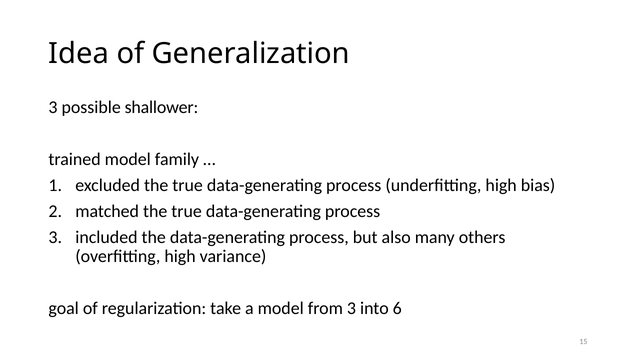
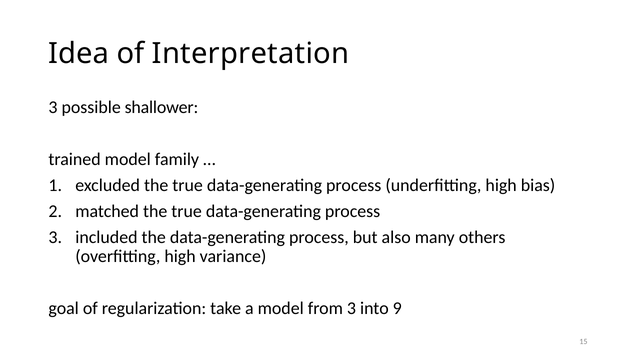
Generalization: Generalization -> Interpretation
6: 6 -> 9
